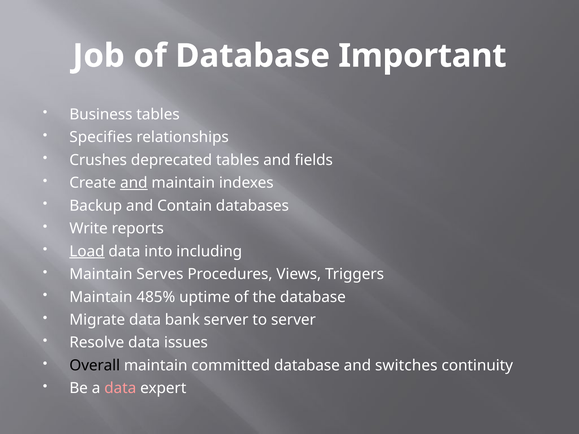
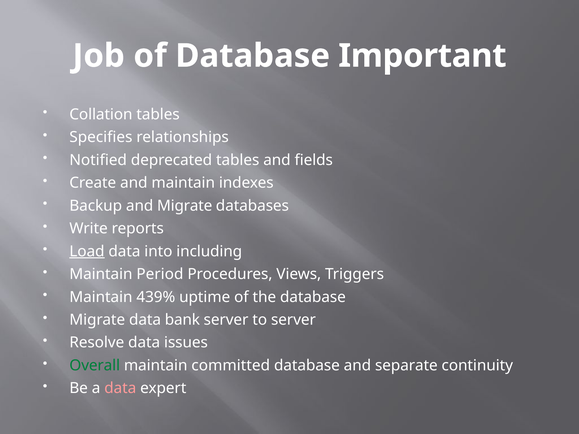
Business: Business -> Collation
Crushes: Crushes -> Notified
and at (134, 183) underline: present -> none
and Contain: Contain -> Migrate
Serves: Serves -> Period
485%: 485% -> 439%
Overall colour: black -> green
switches: switches -> separate
